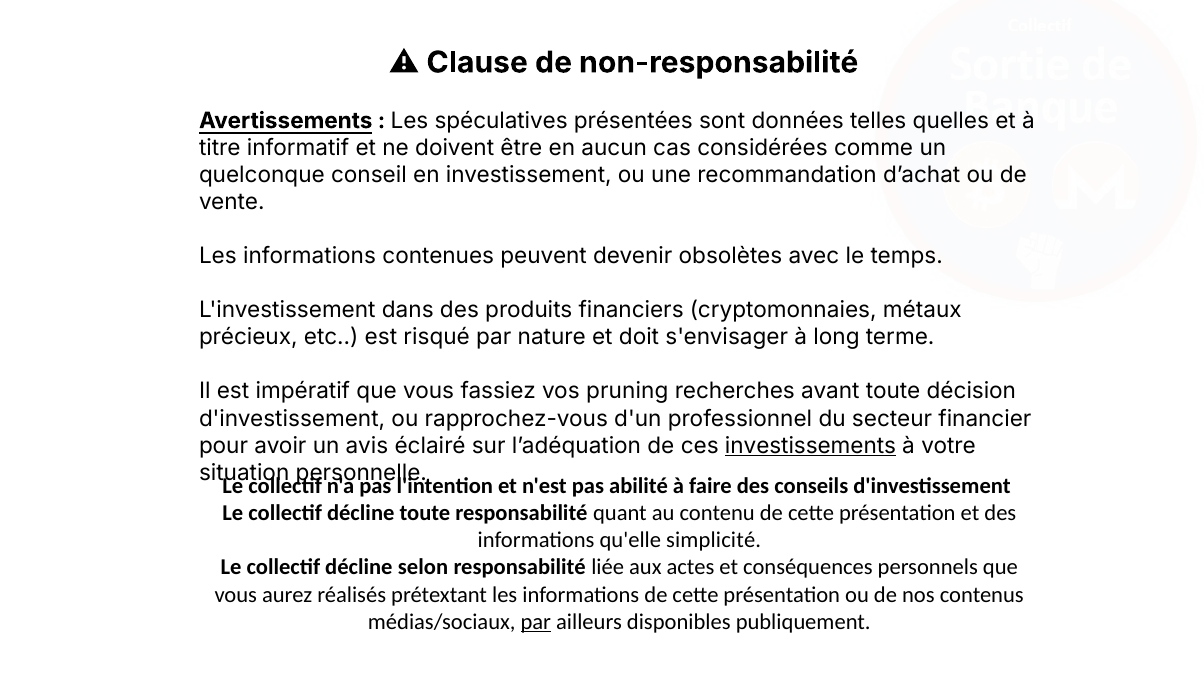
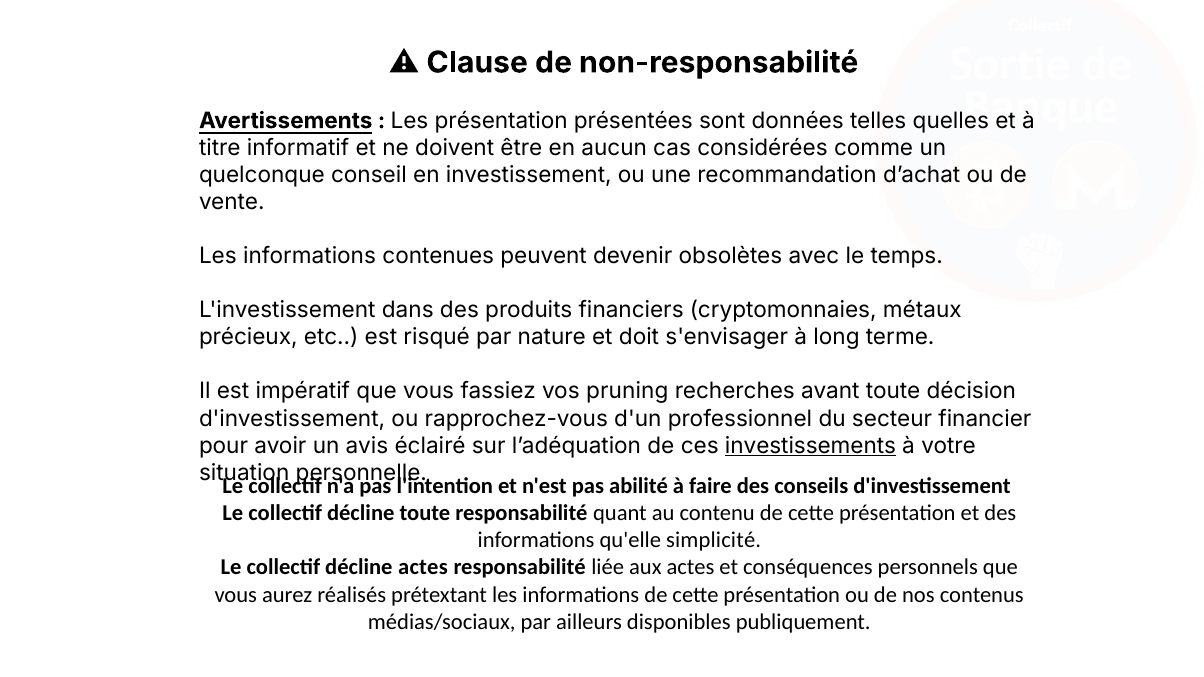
Les spéculatives: spéculatives -> présentation
décline selon: selon -> actes
par at (536, 622) underline: present -> none
